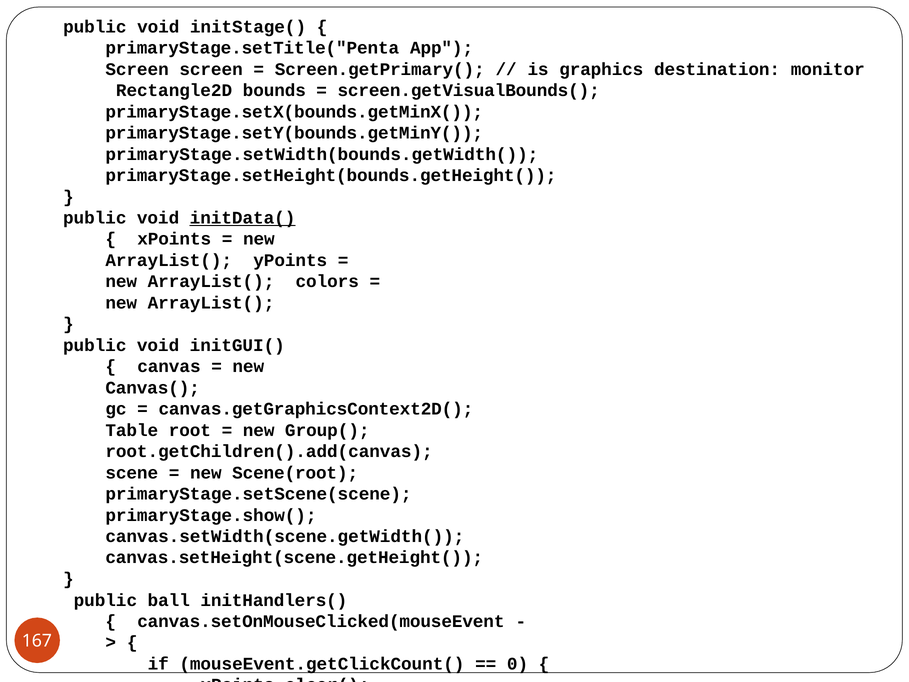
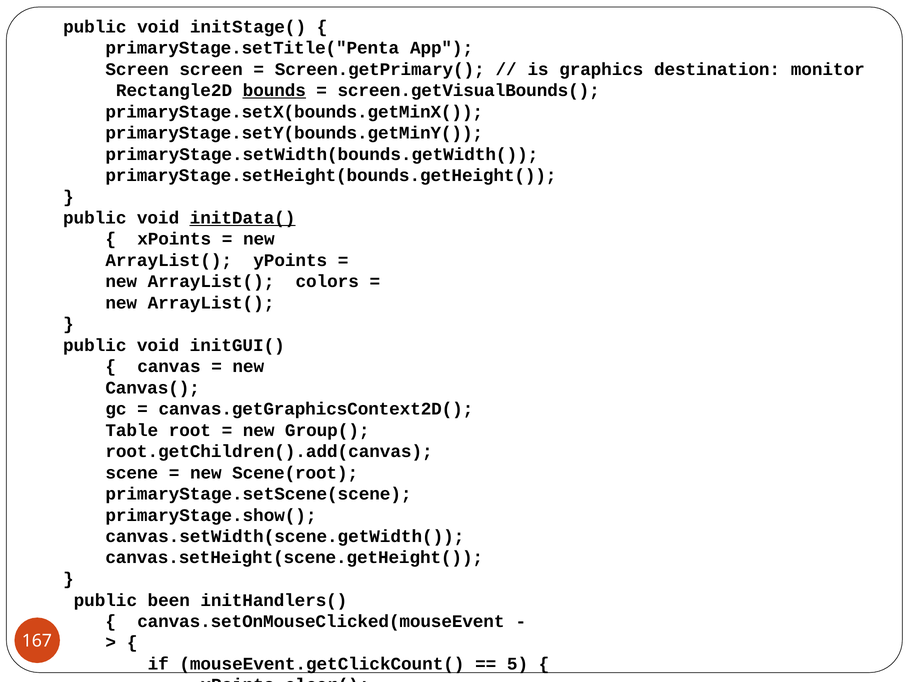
bounds underline: none -> present
ball: ball -> been
0: 0 -> 5
